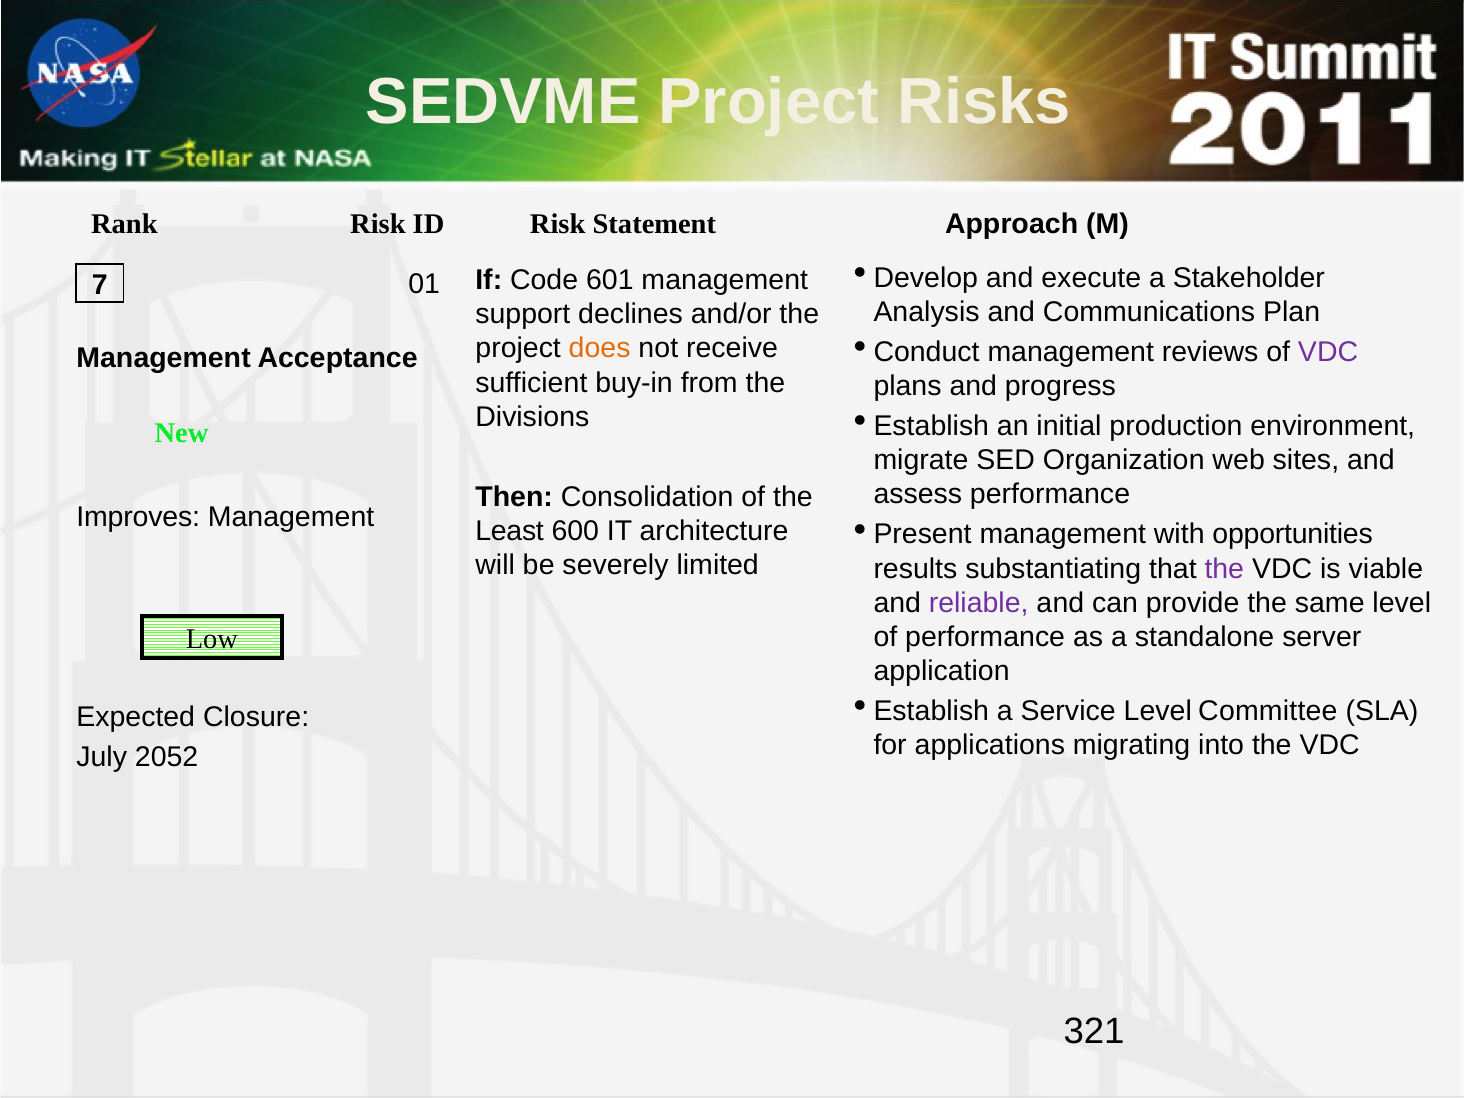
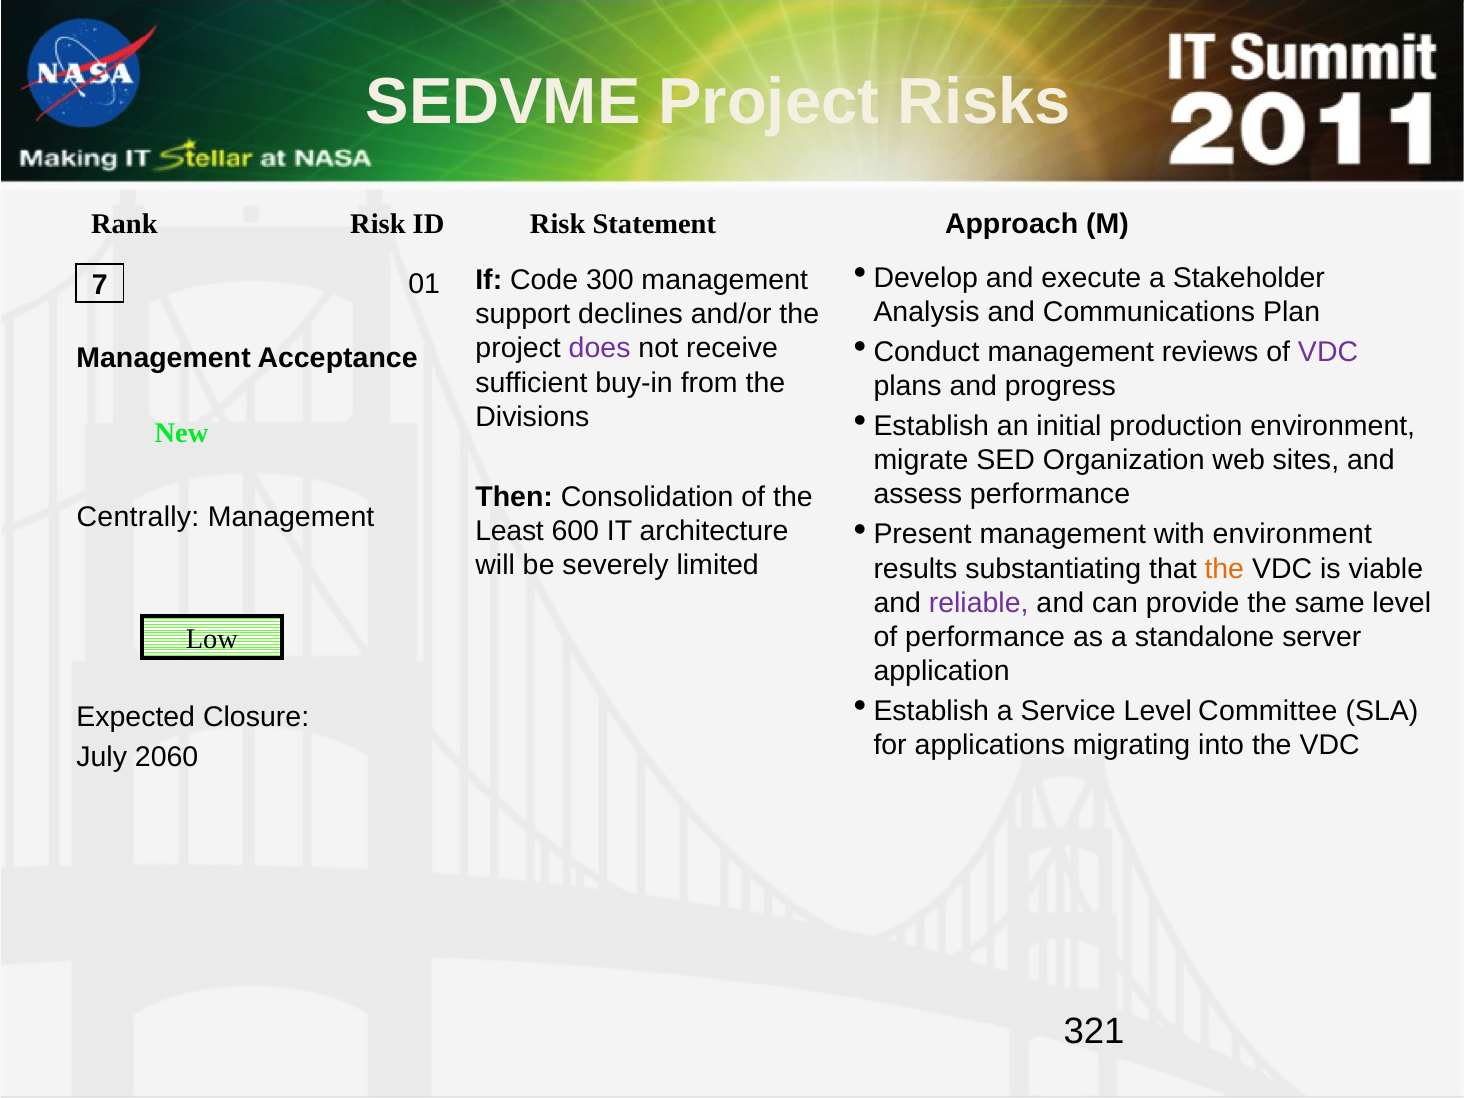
601: 601 -> 300
does colour: orange -> purple
Improves: Improves -> Centrally
with opportunities: opportunities -> environment
the at (1224, 569) colour: purple -> orange
2052: 2052 -> 2060
